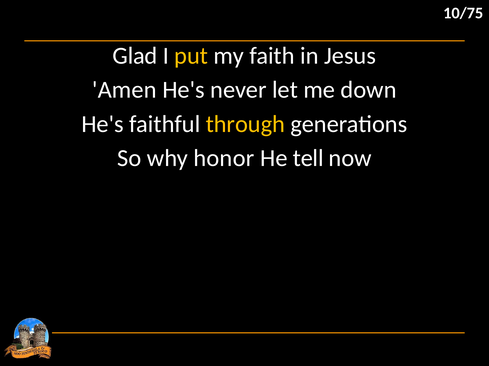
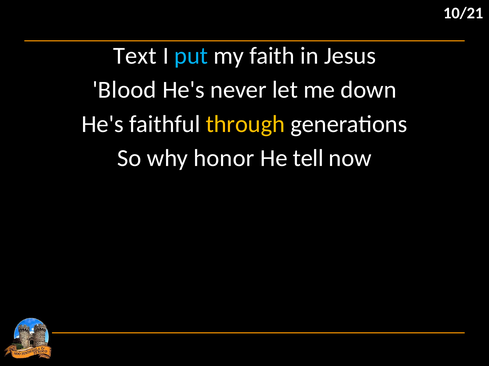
10/75: 10/75 -> 10/21
Glad: Glad -> Text
put colour: yellow -> light blue
Amen: Amen -> Blood
